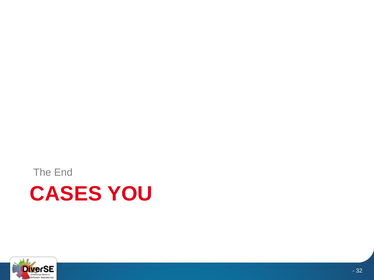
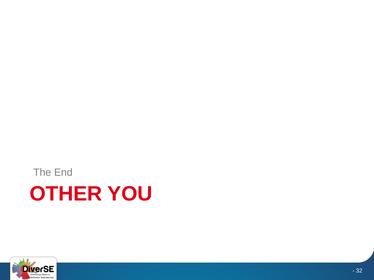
CASES: CASES -> OTHER
